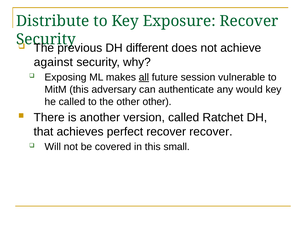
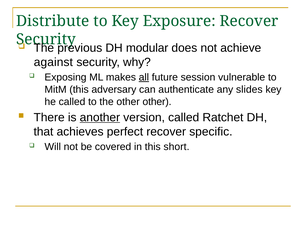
different: different -> modular
would: would -> slides
another underline: none -> present
recover recover: recover -> specific
small: small -> short
